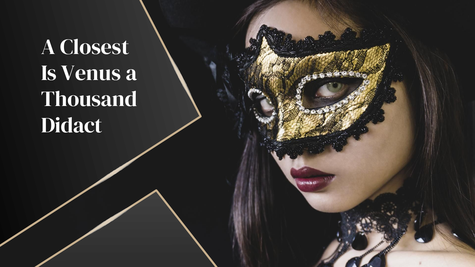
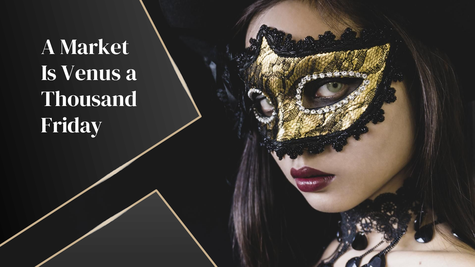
Closest: Closest -> Market
Didact: Didact -> Friday
